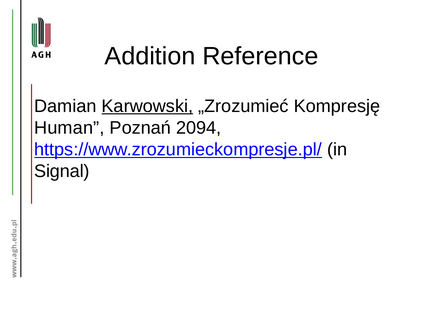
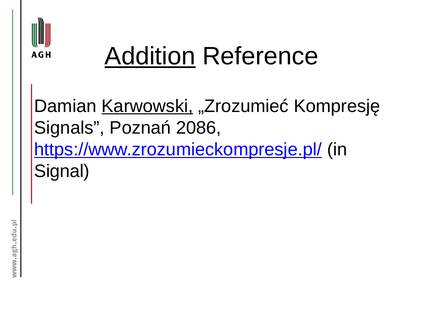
Addition underline: none -> present
Human: Human -> Signals
2094: 2094 -> 2086
